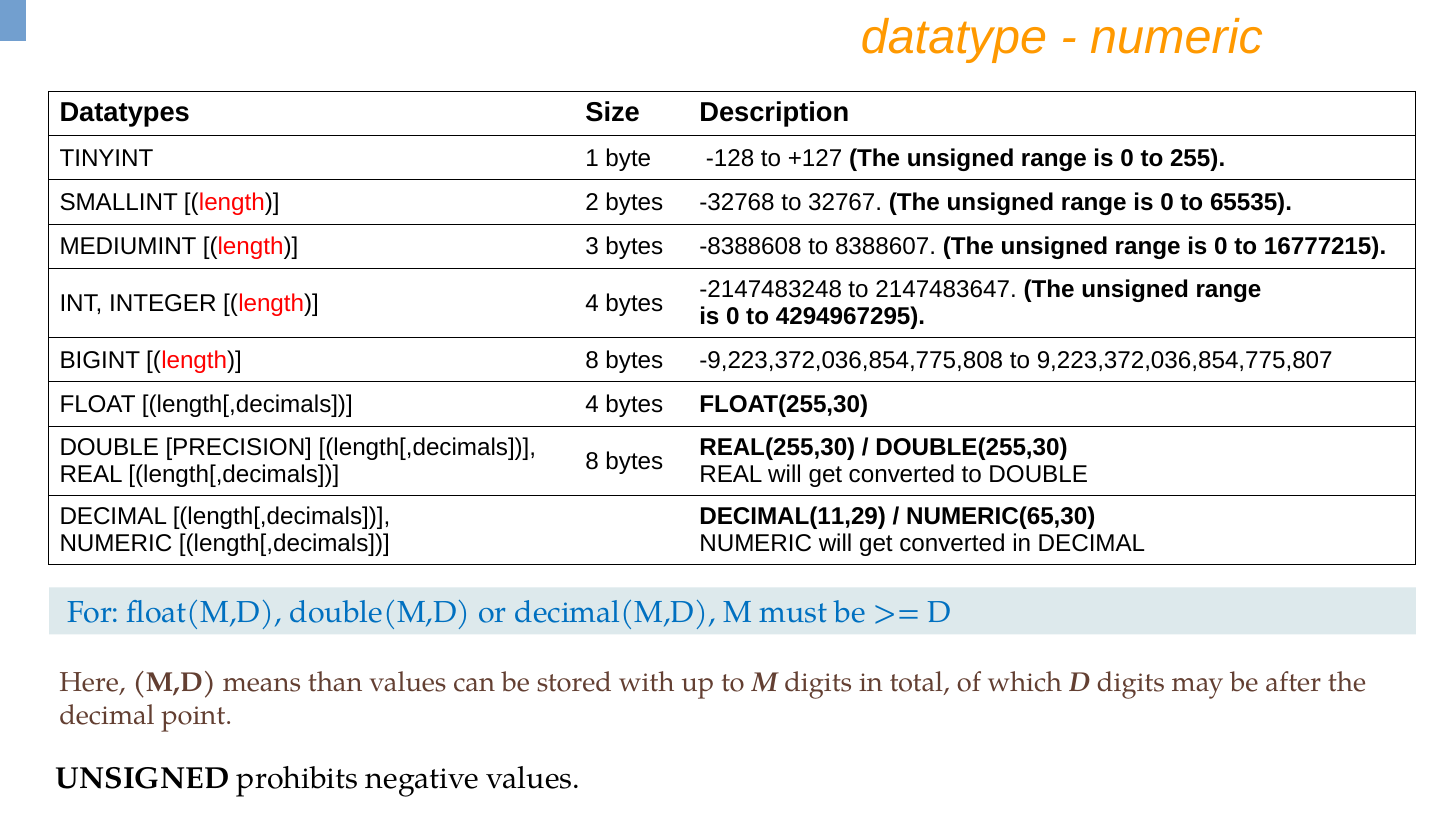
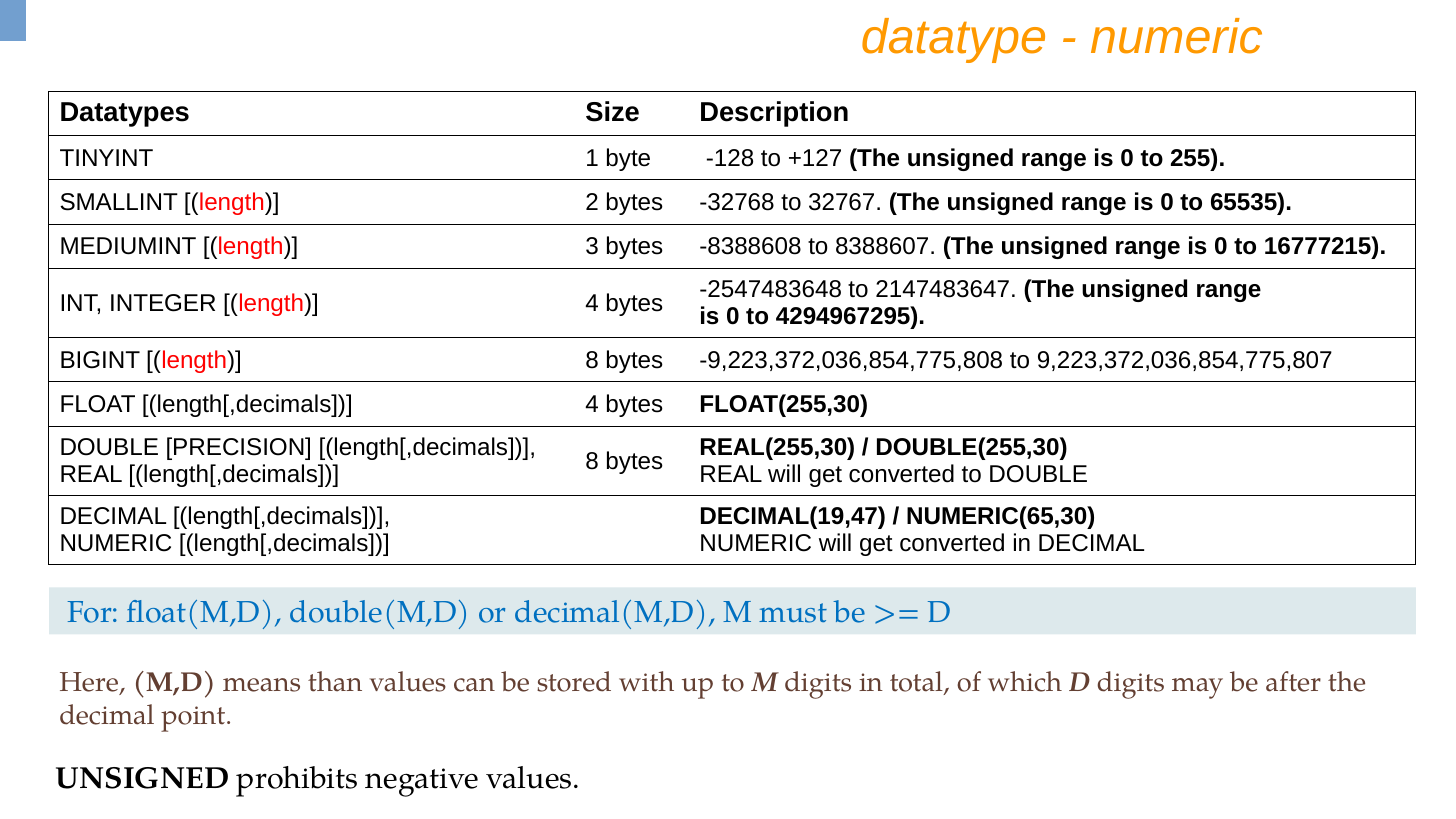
-2147483248: -2147483248 -> -2547483648
DECIMAL(11,29: DECIMAL(11,29 -> DECIMAL(19,47
